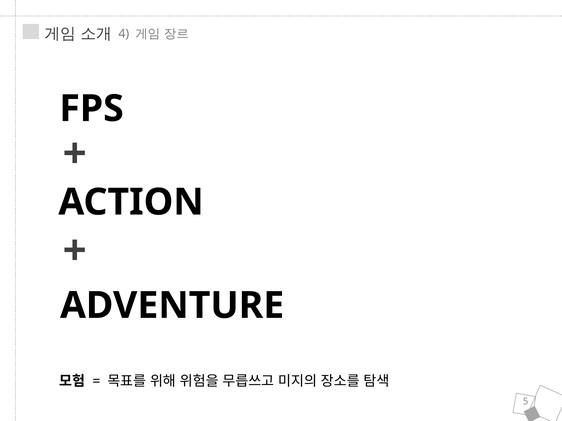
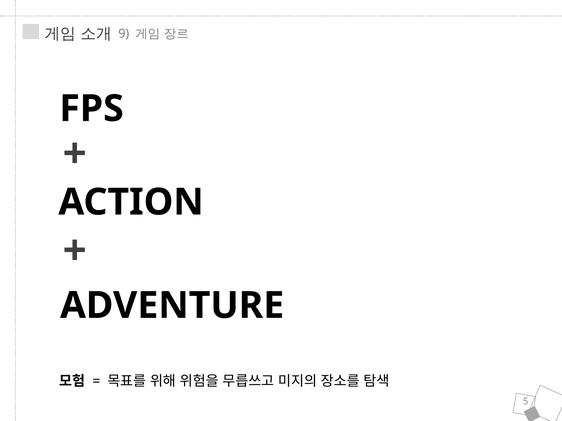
4: 4 -> 9
